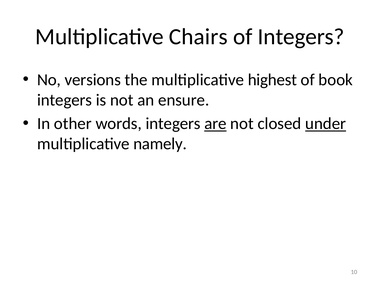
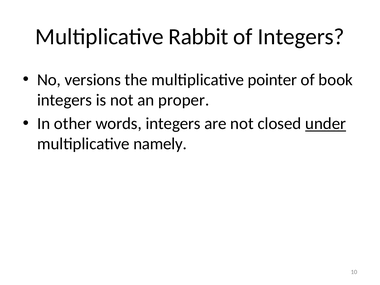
Chairs: Chairs -> Rabbit
highest: highest -> pointer
ensure: ensure -> proper
are underline: present -> none
